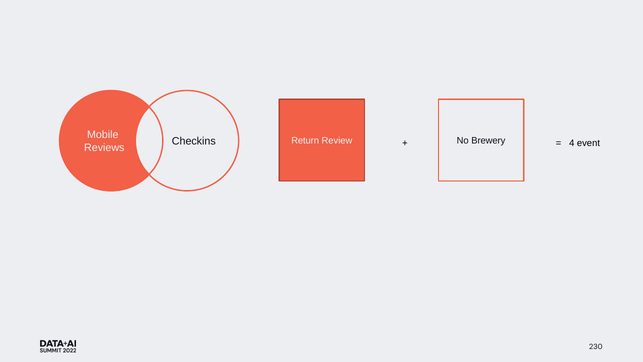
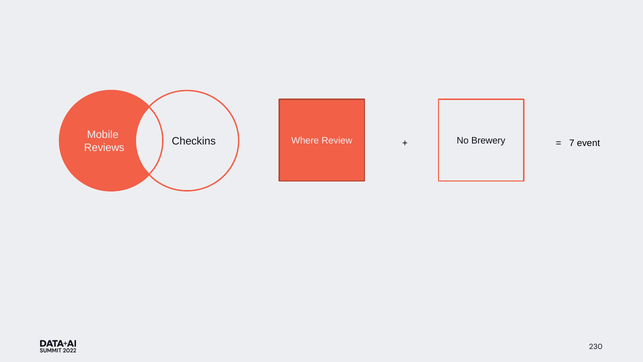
Return: Return -> Where
4: 4 -> 7
